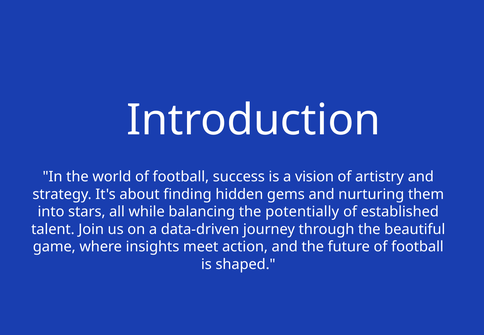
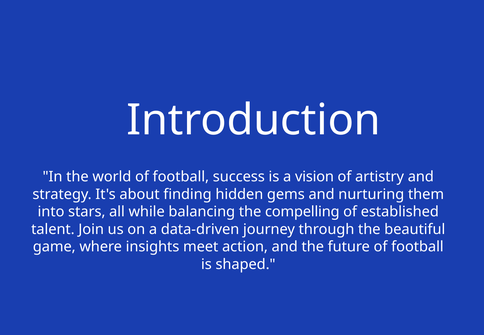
potentially: potentially -> compelling
